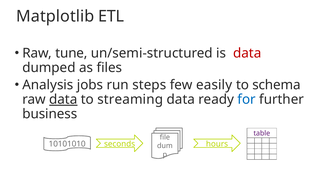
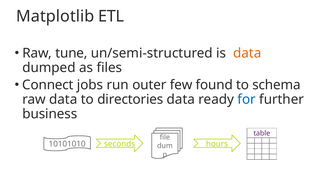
data at (247, 53) colour: red -> orange
Analysis: Analysis -> Connect
steps: steps -> outer
easily: easily -> found
data at (63, 99) underline: present -> none
streaming: streaming -> directories
